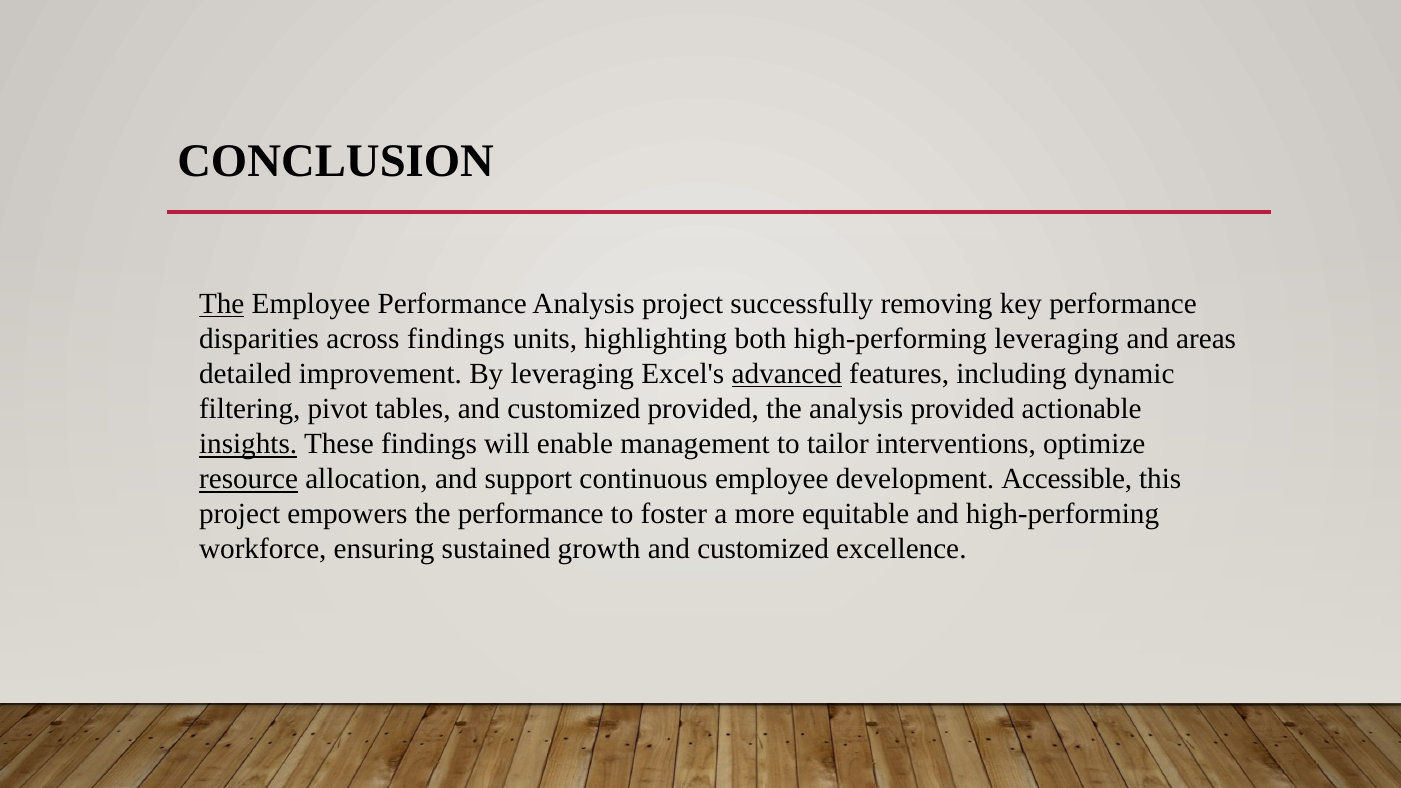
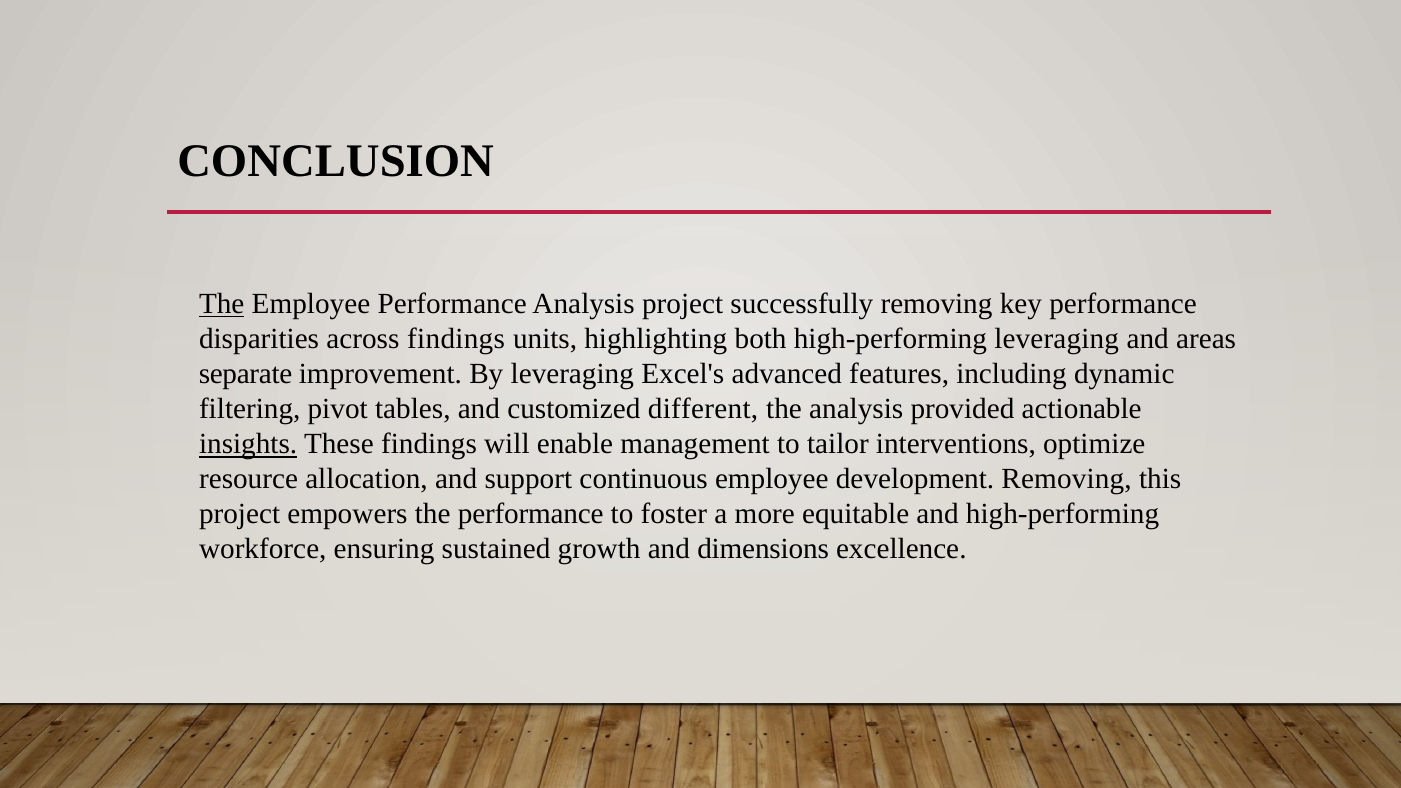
detailed: detailed -> separate
advanced underline: present -> none
customized provided: provided -> different
resource underline: present -> none
development Accessible: Accessible -> Removing
growth and customized: customized -> dimensions
